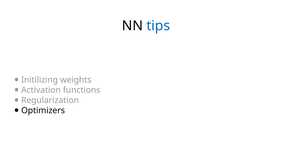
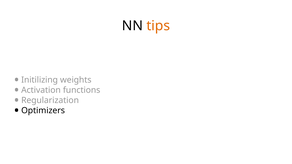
tips colour: blue -> orange
